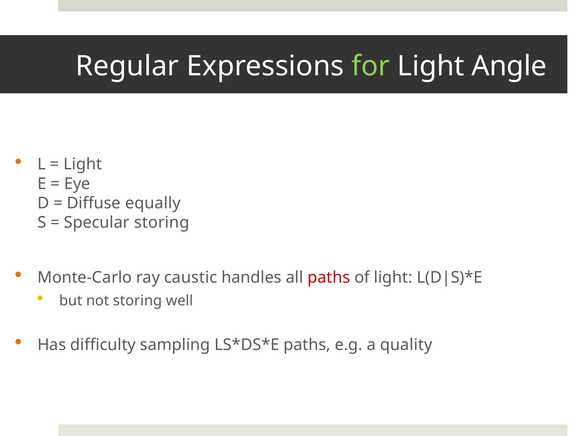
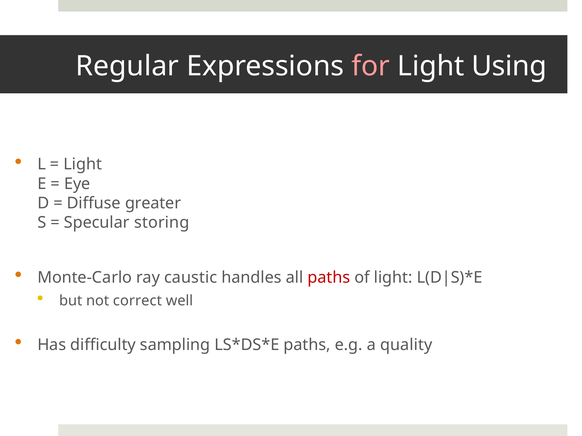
for colour: light green -> pink
Angle: Angle -> Using
equally: equally -> greater
not storing: storing -> correct
